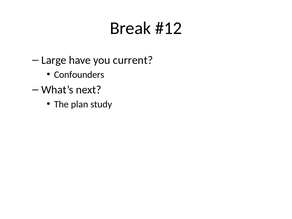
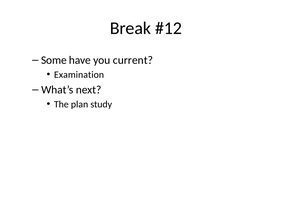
Large: Large -> Some
Confounders: Confounders -> Examination
